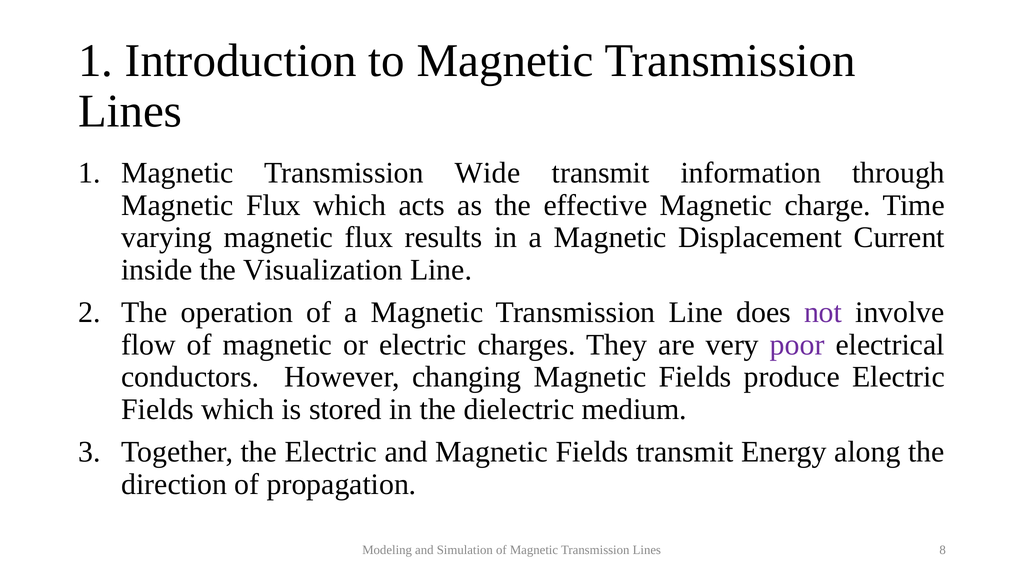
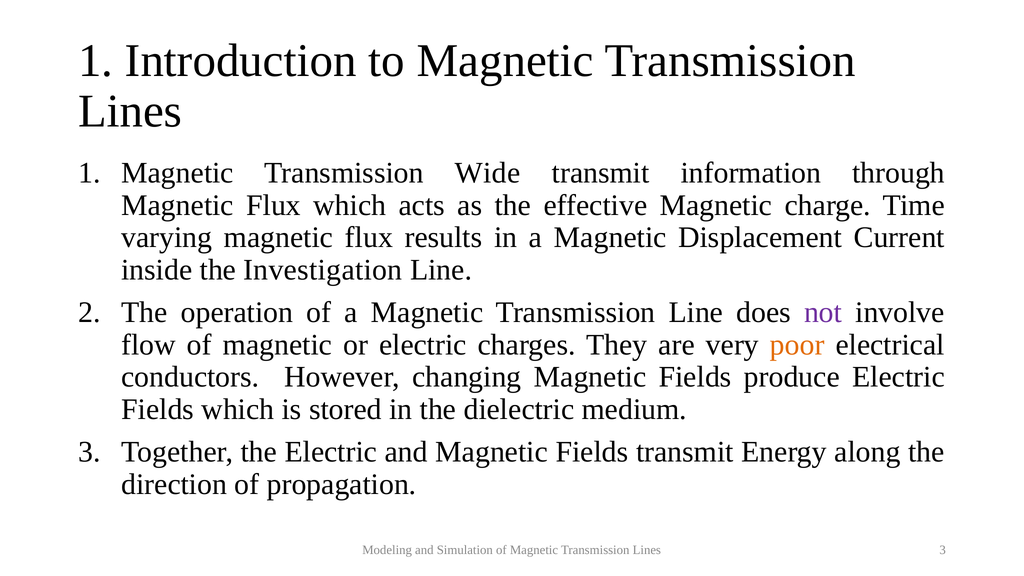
Visualization: Visualization -> Investigation
poor colour: purple -> orange
Lines 8: 8 -> 3
